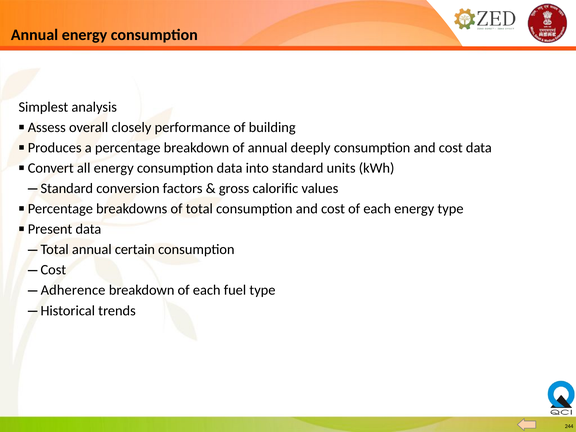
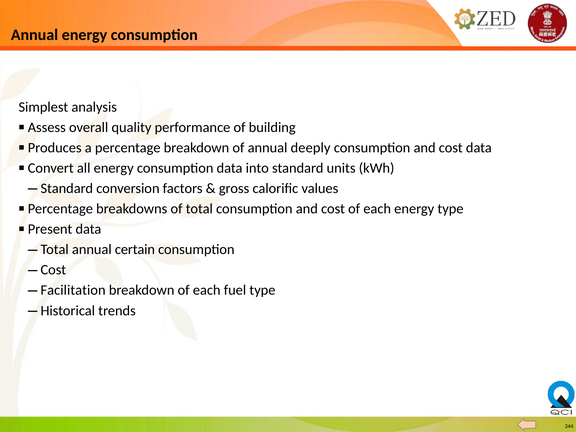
closely: closely -> quality
Adherence: Adherence -> Facilitation
